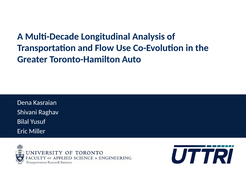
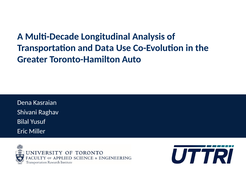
Flow: Flow -> Data
